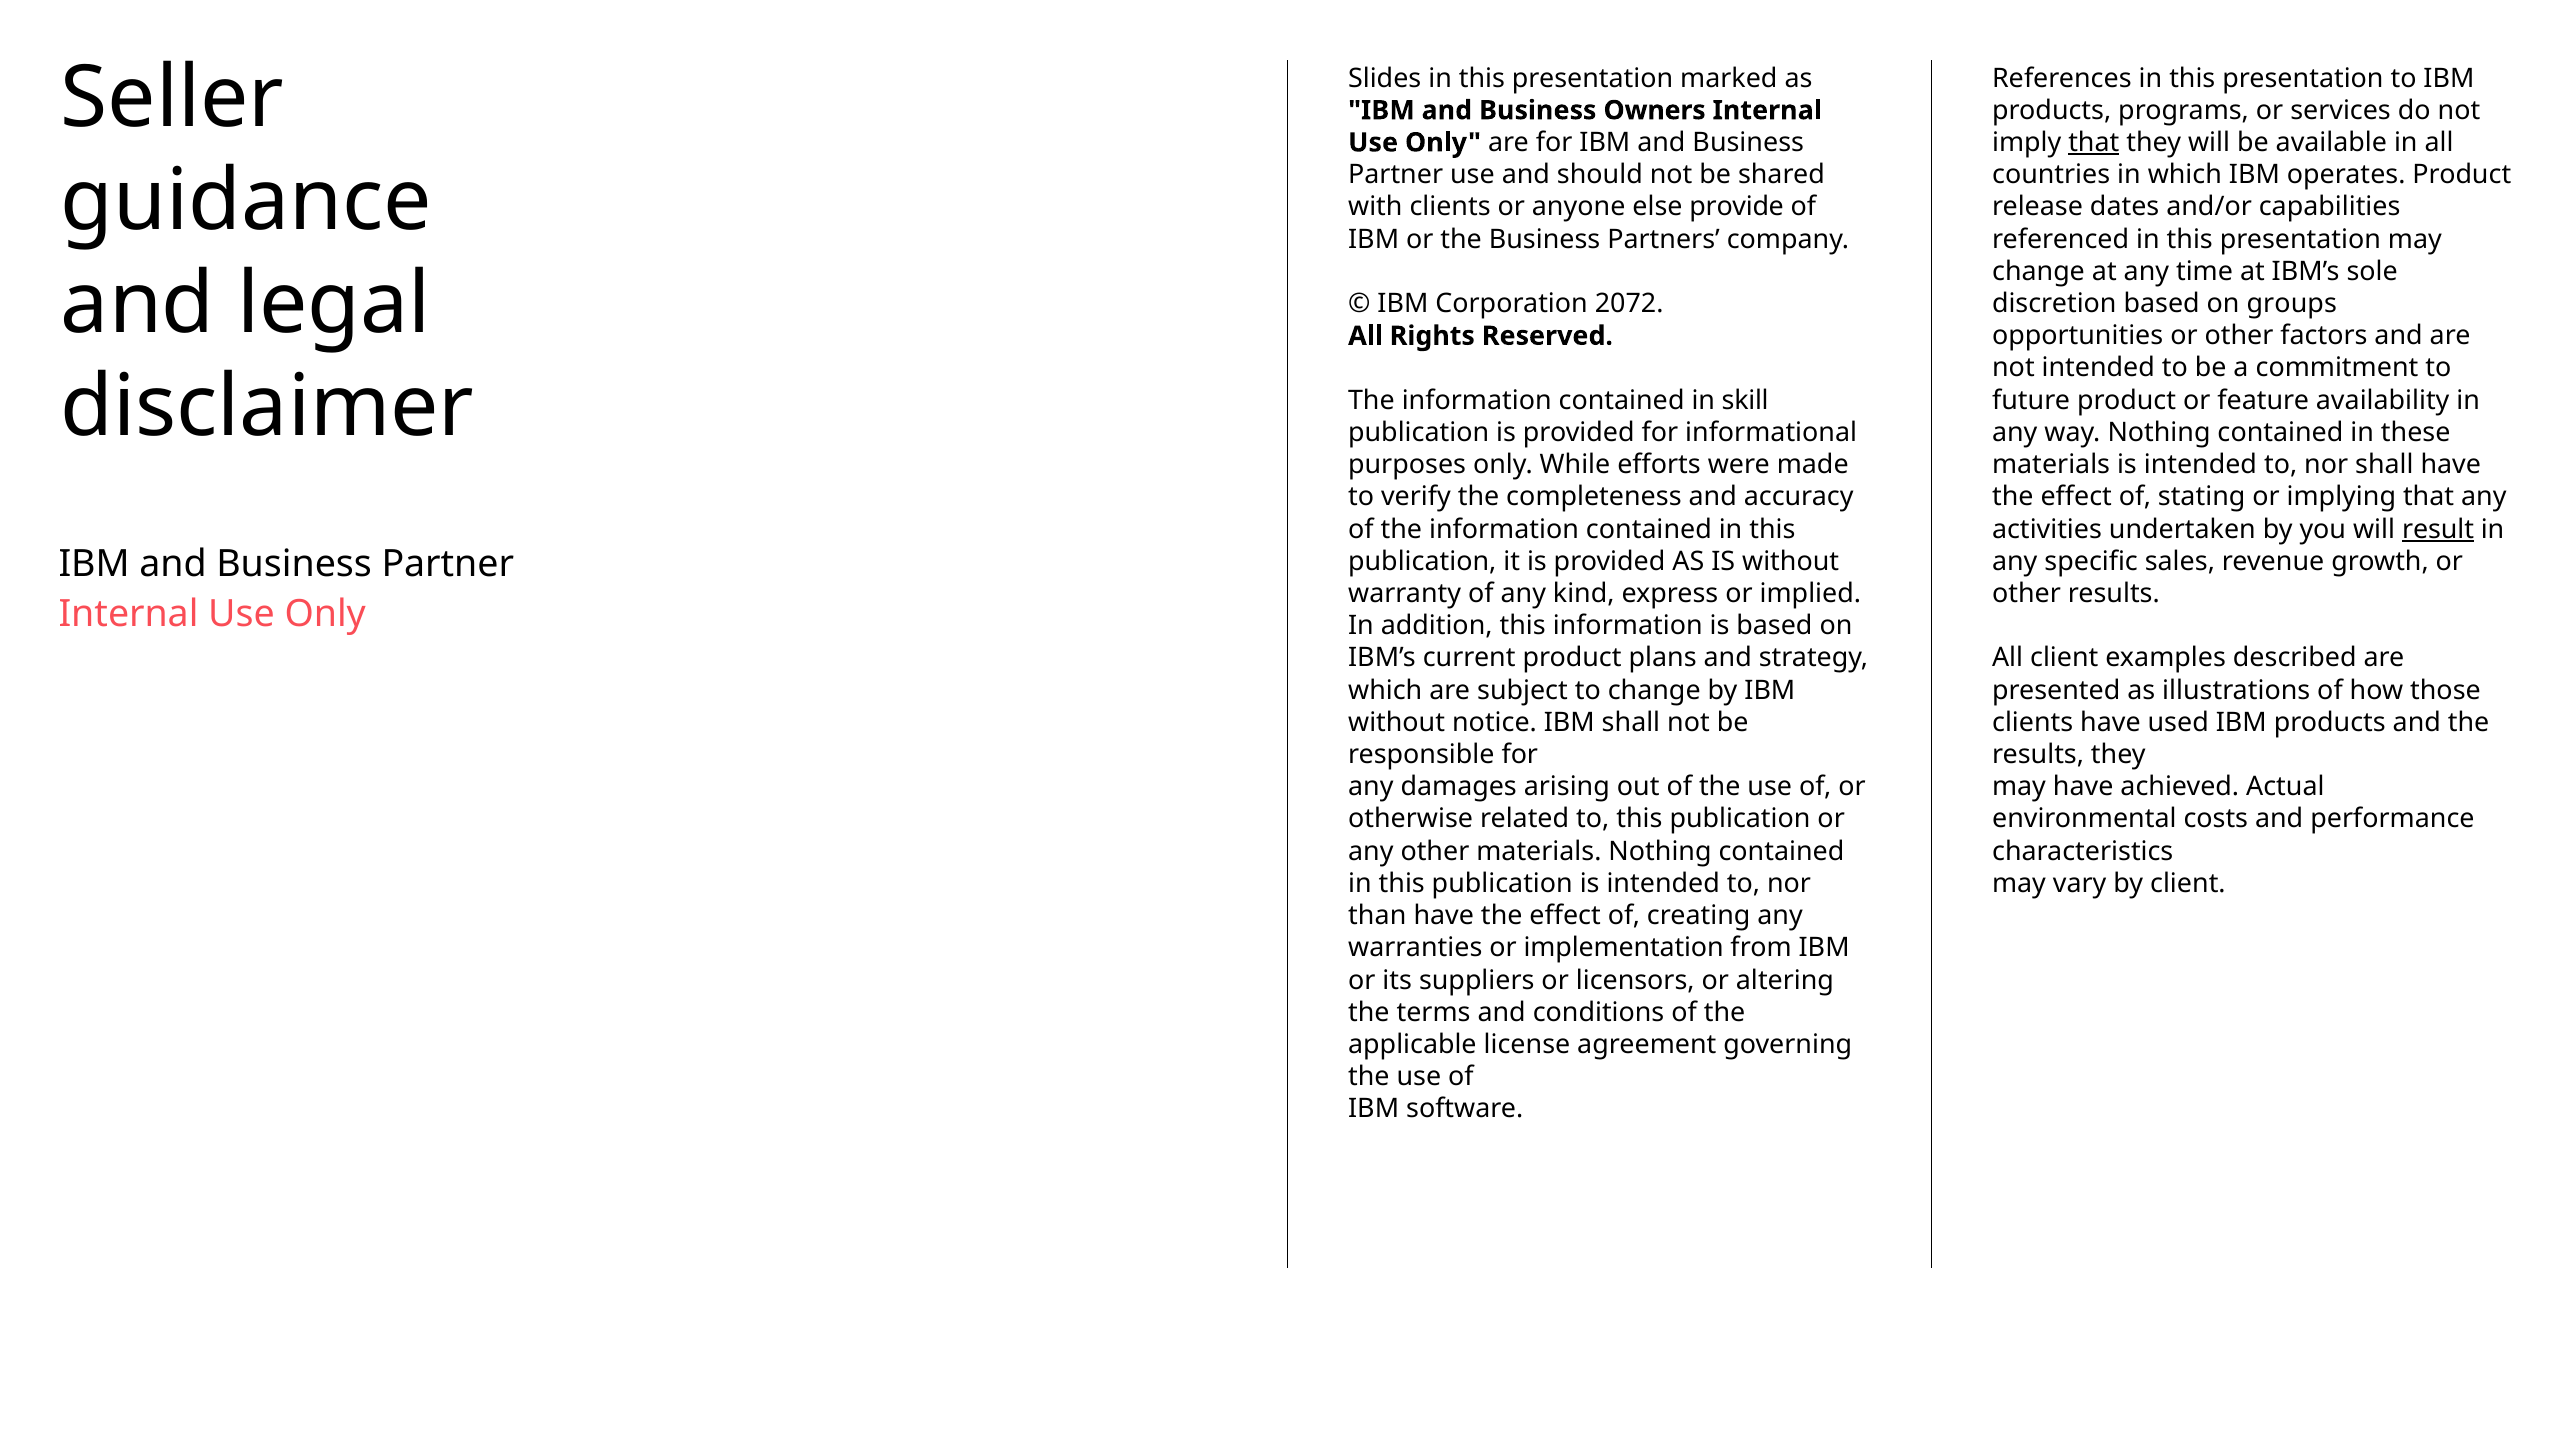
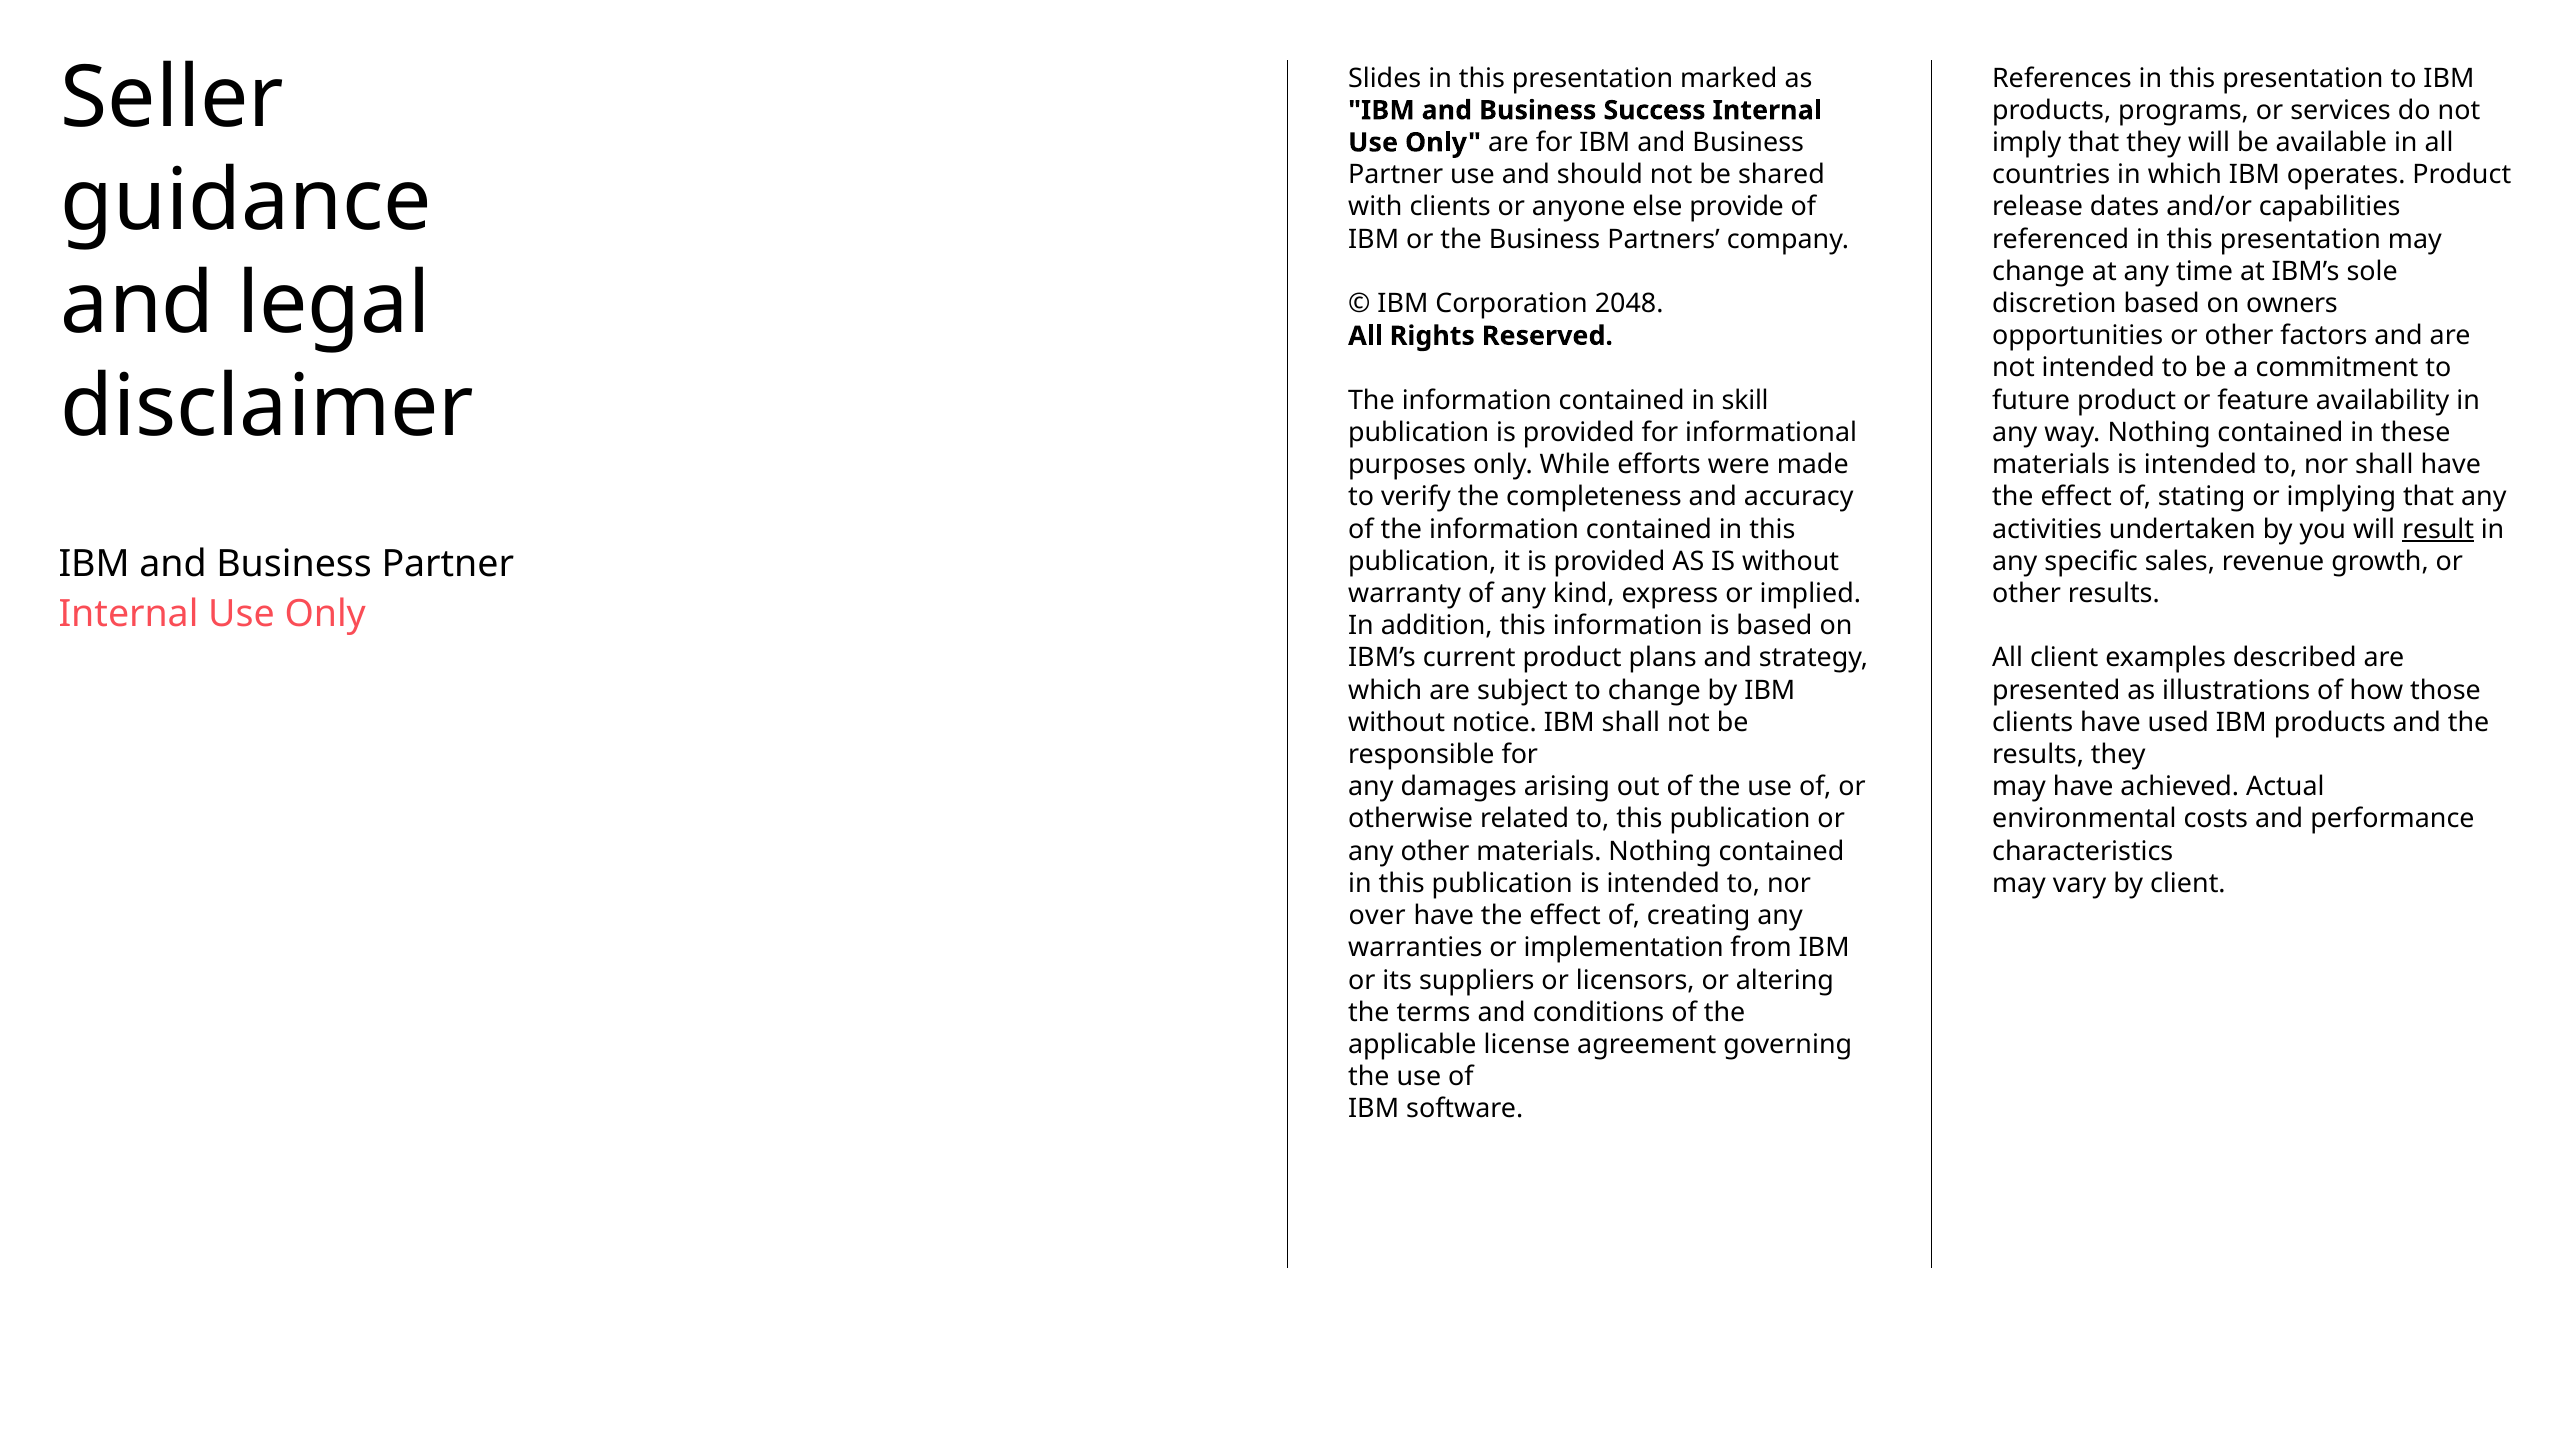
Owners: Owners -> Success
that at (2094, 143) underline: present -> none
2072: 2072 -> 2048
groups: groups -> owners
than: than -> over
